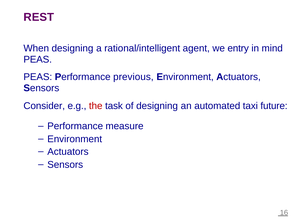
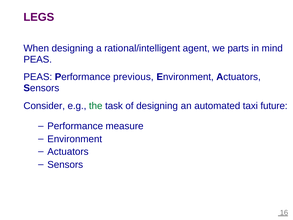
REST: REST -> LEGS
entry: entry -> parts
the colour: red -> green
